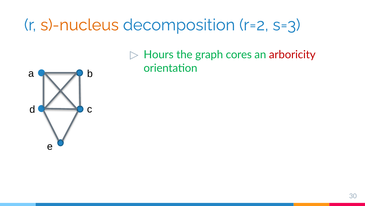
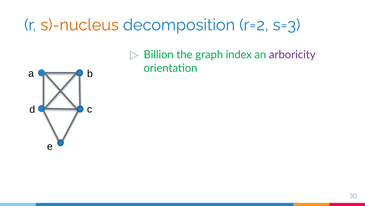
Hours: Hours -> Billion
cores: cores -> index
arboricity colour: red -> purple
